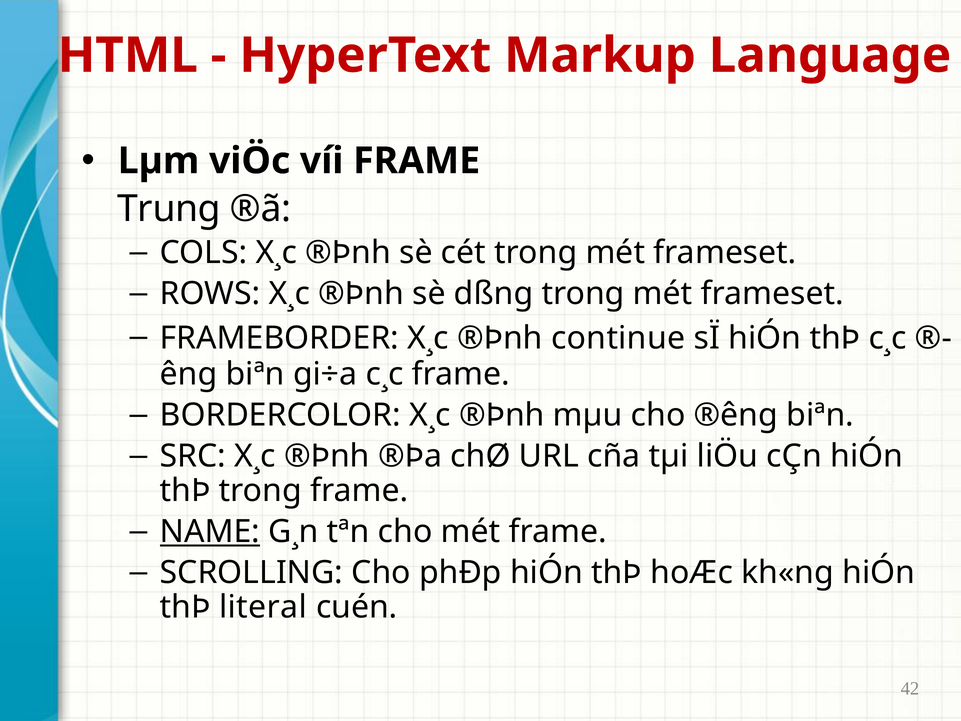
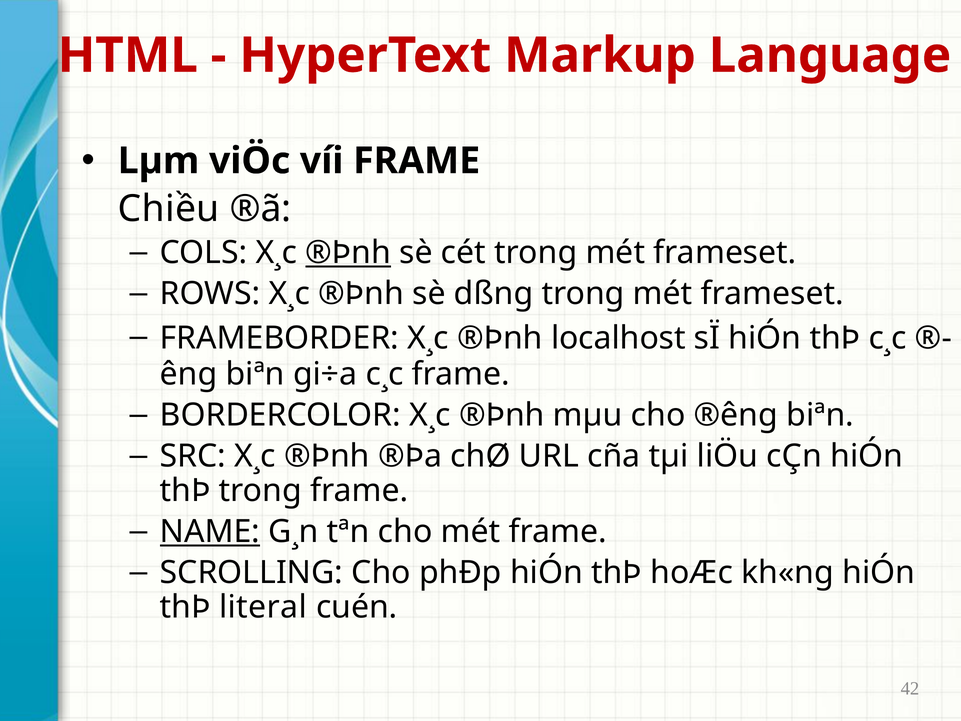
Trung: Trung -> Chiều
®Þnh at (348, 253) underline: none -> present
continue: continue -> localhost
